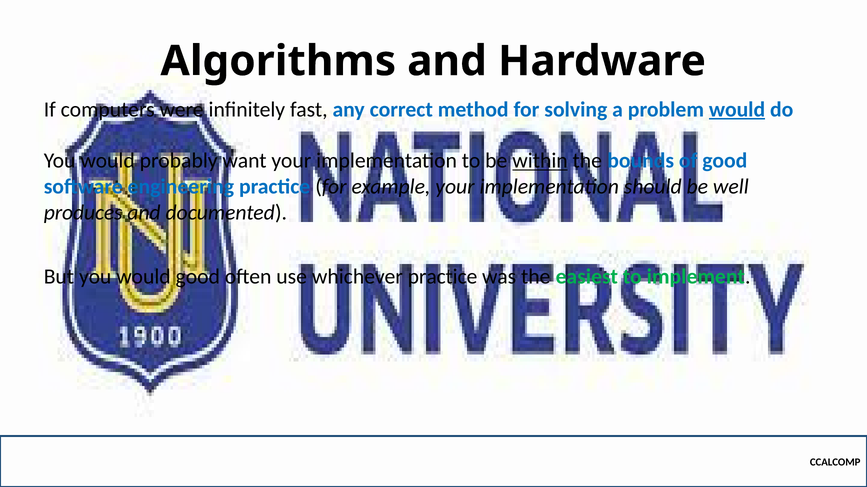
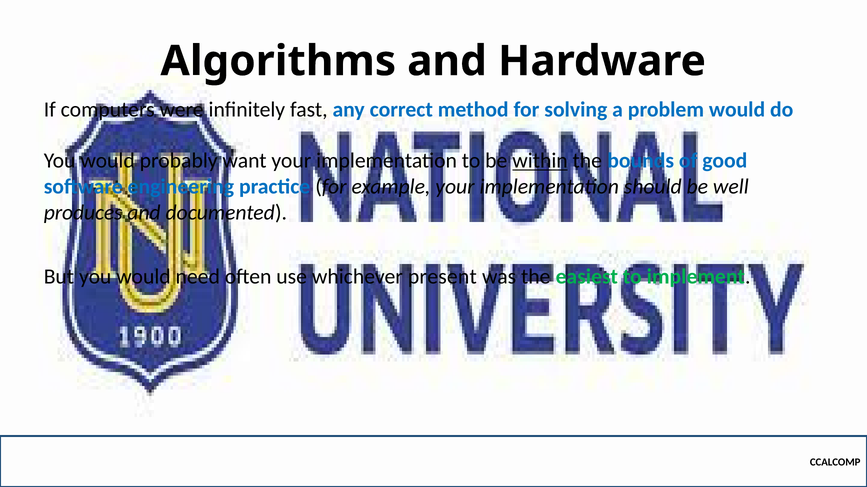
would at (737, 110) underline: present -> none
would good: good -> need
whichever practice: practice -> present
